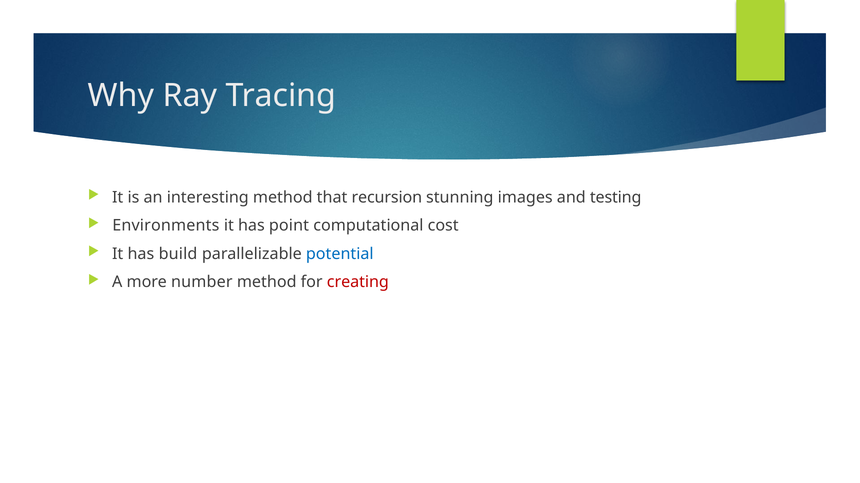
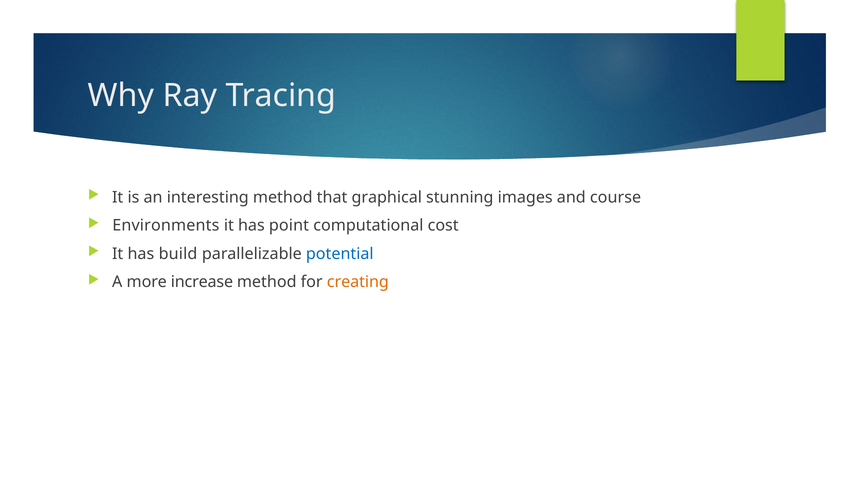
recursion: recursion -> graphical
testing: testing -> course
number: number -> increase
creating colour: red -> orange
